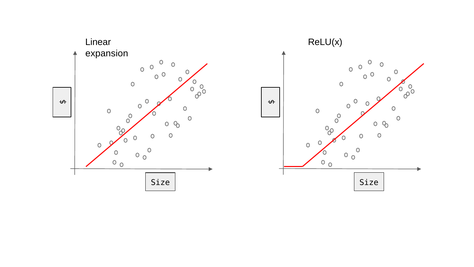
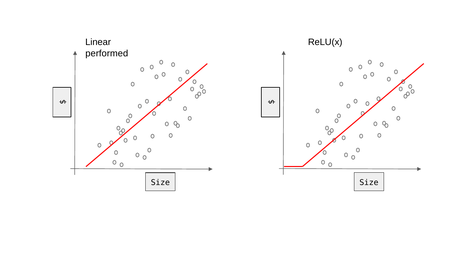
expansion: expansion -> performed
